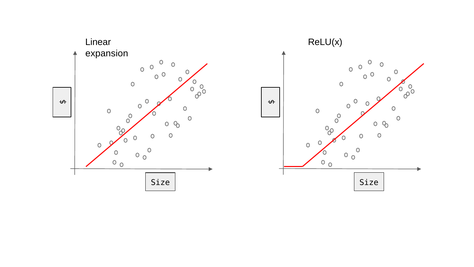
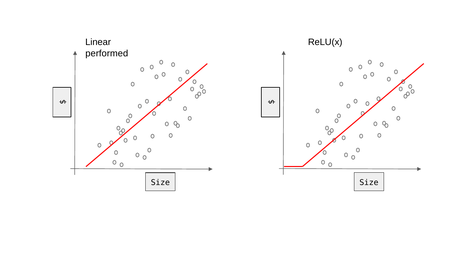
expansion: expansion -> performed
